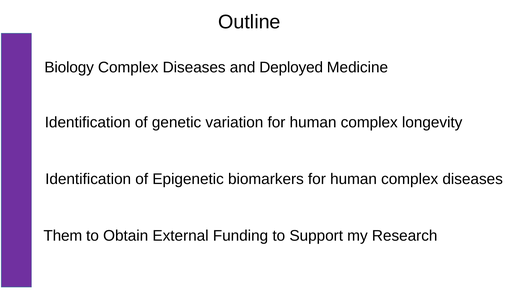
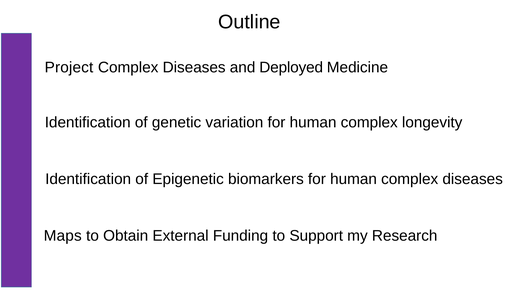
Biology: Biology -> Project
Them: Them -> Maps
